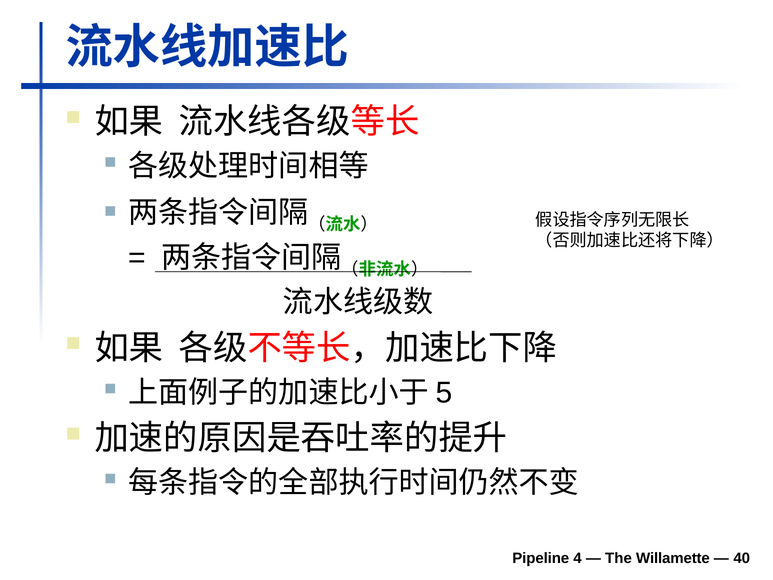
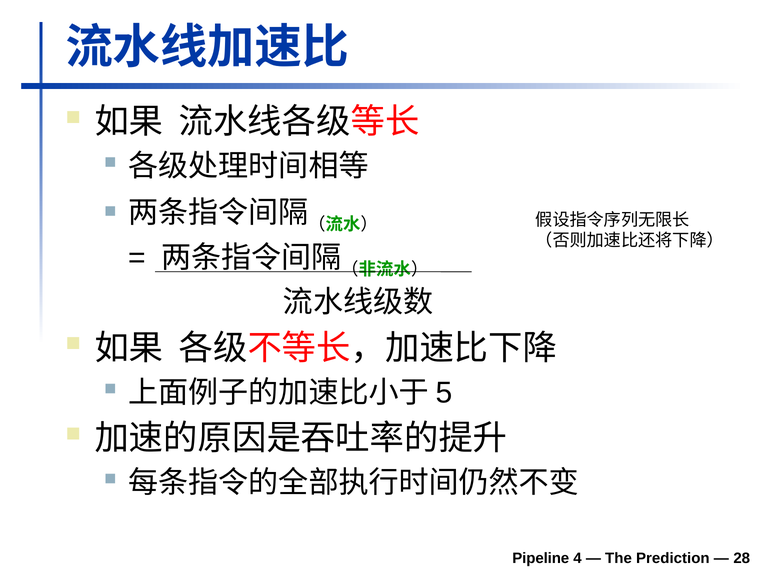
Willamette: Willamette -> Prediction
40: 40 -> 28
